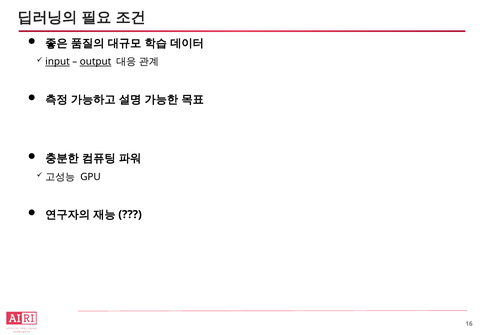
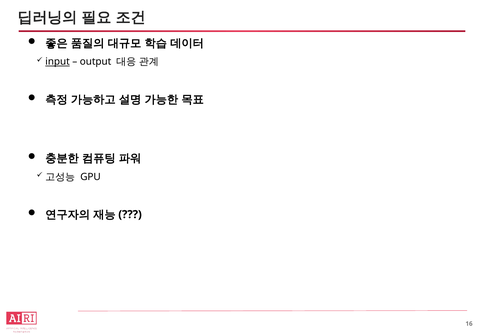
output underline: present -> none
